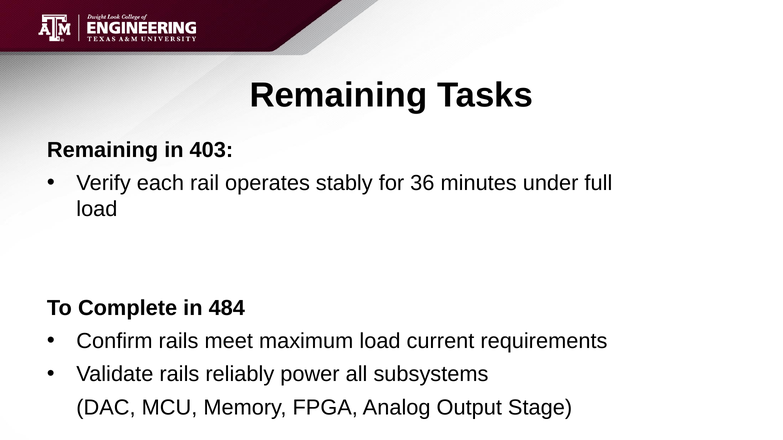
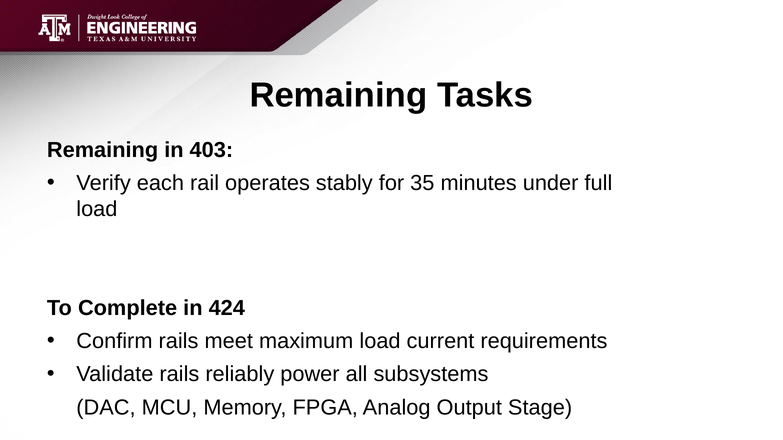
36: 36 -> 35
484: 484 -> 424
